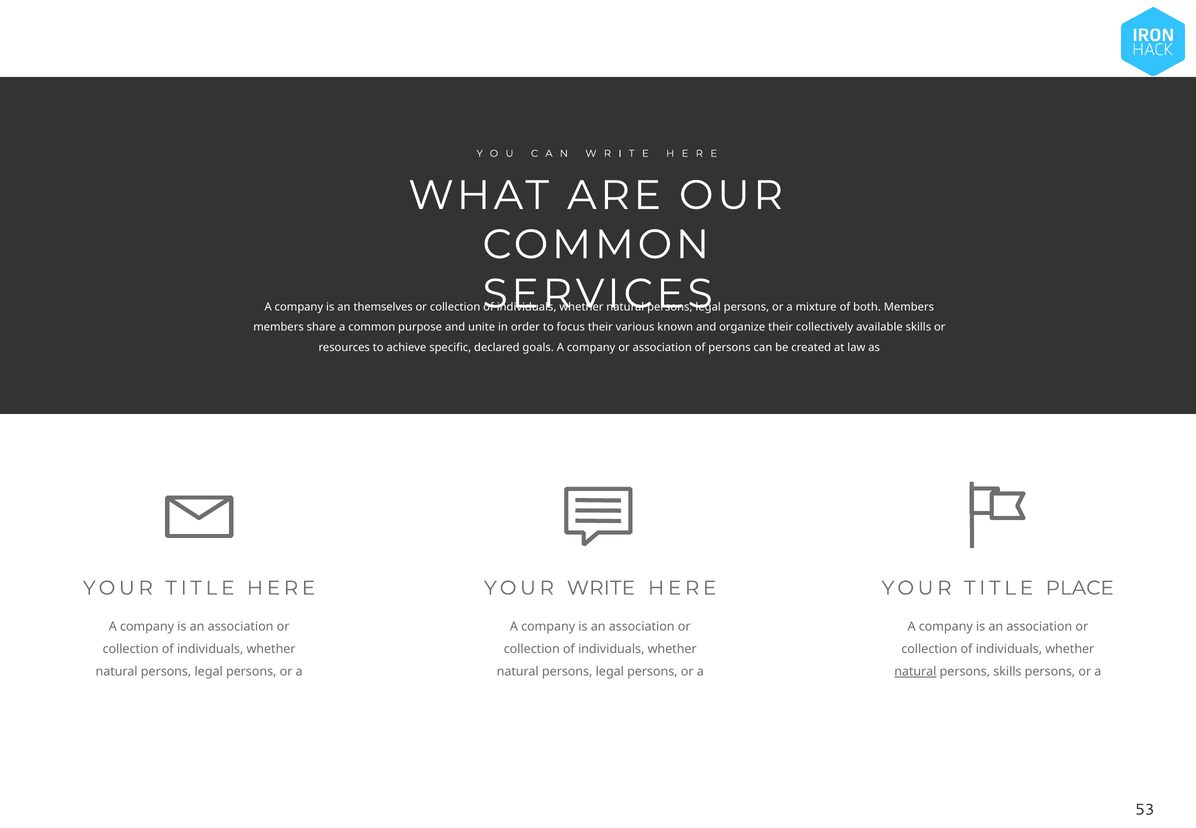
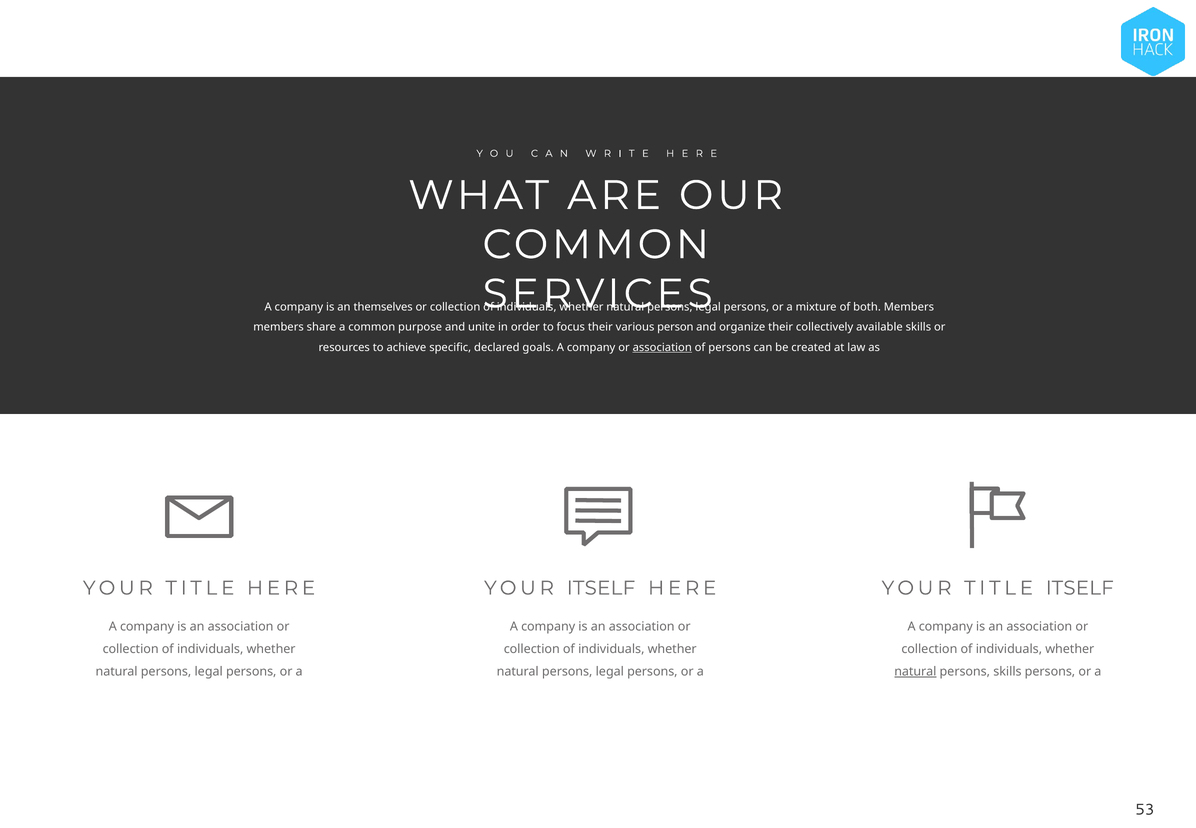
known: known -> person
association at (662, 347) underline: none -> present
YOUR WRITE: WRITE -> ITSELF
TITLE PLACE: PLACE -> ITSELF
